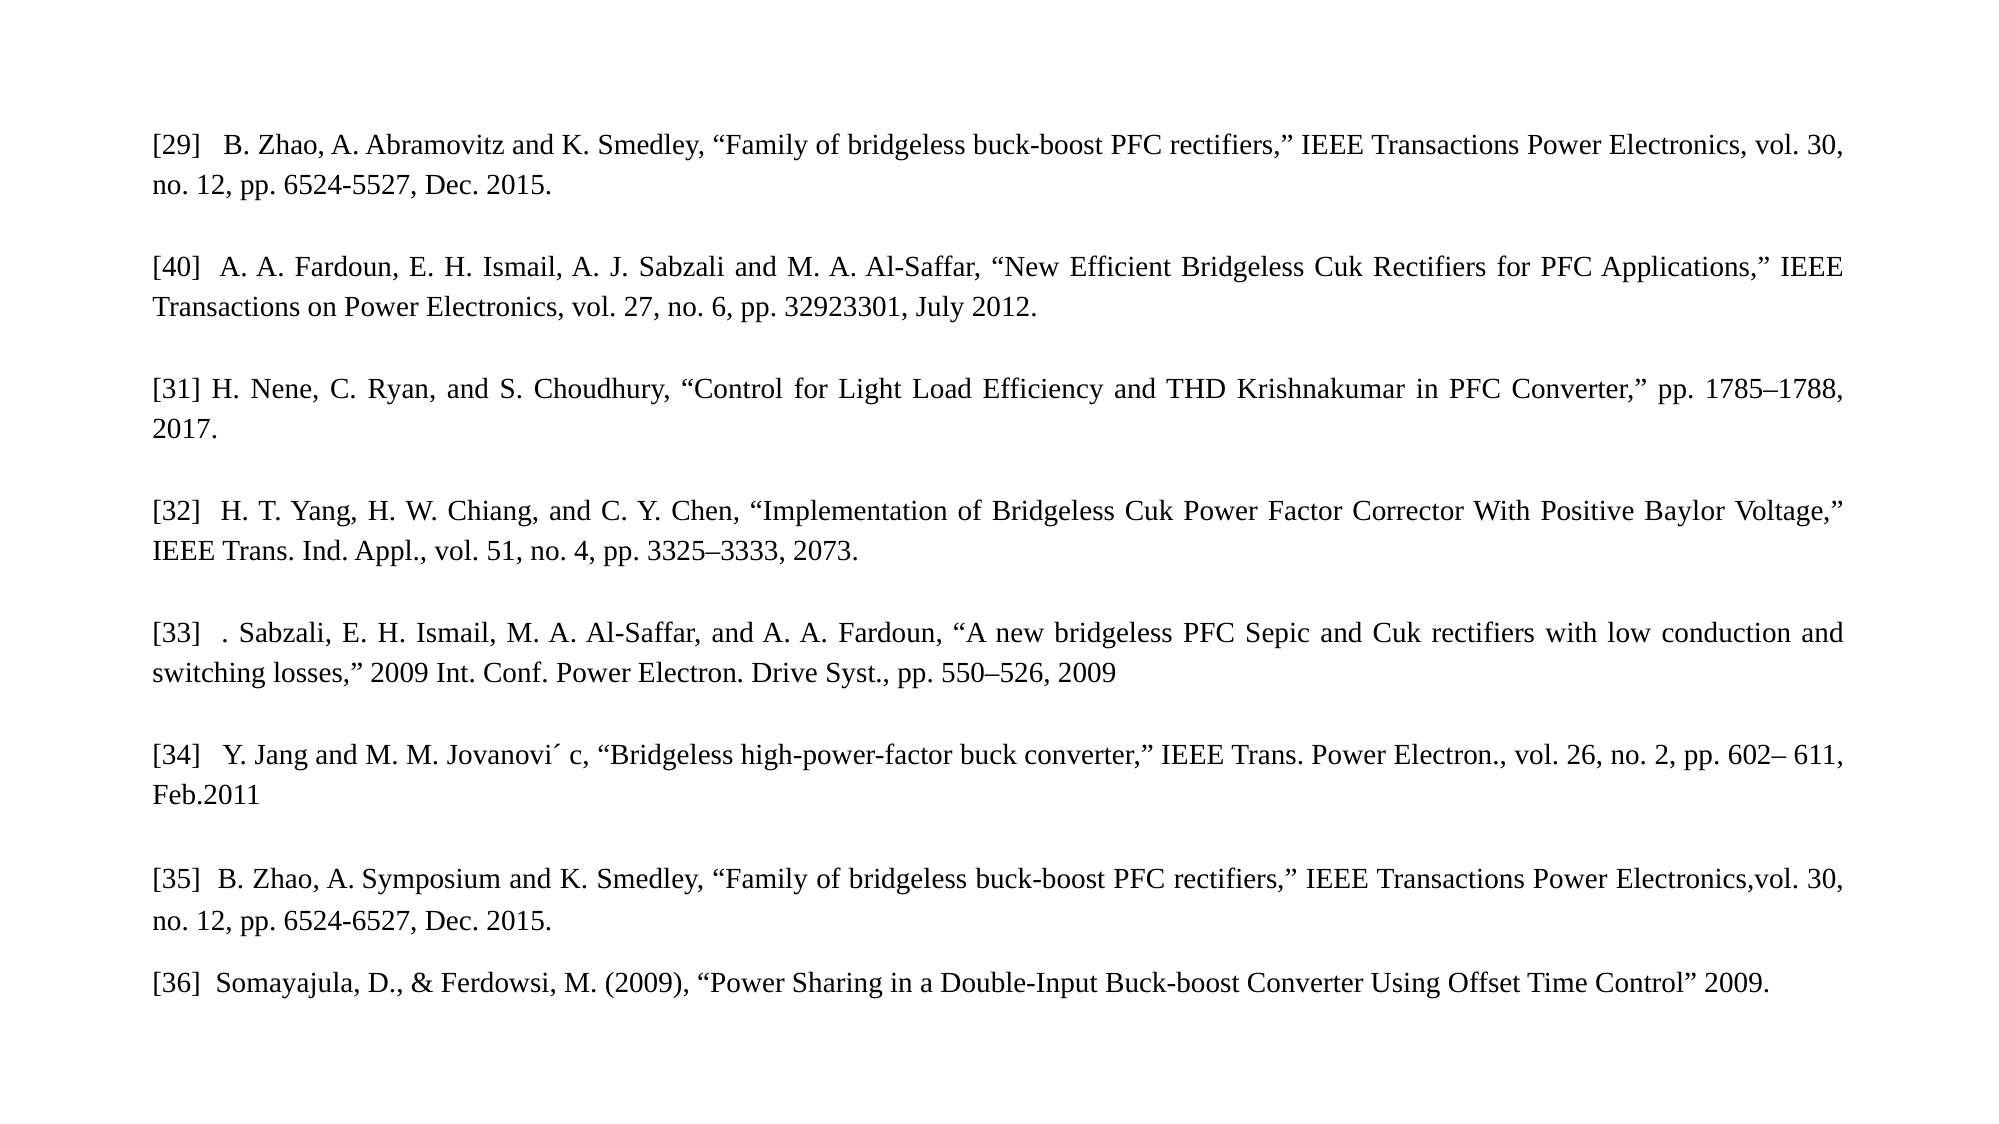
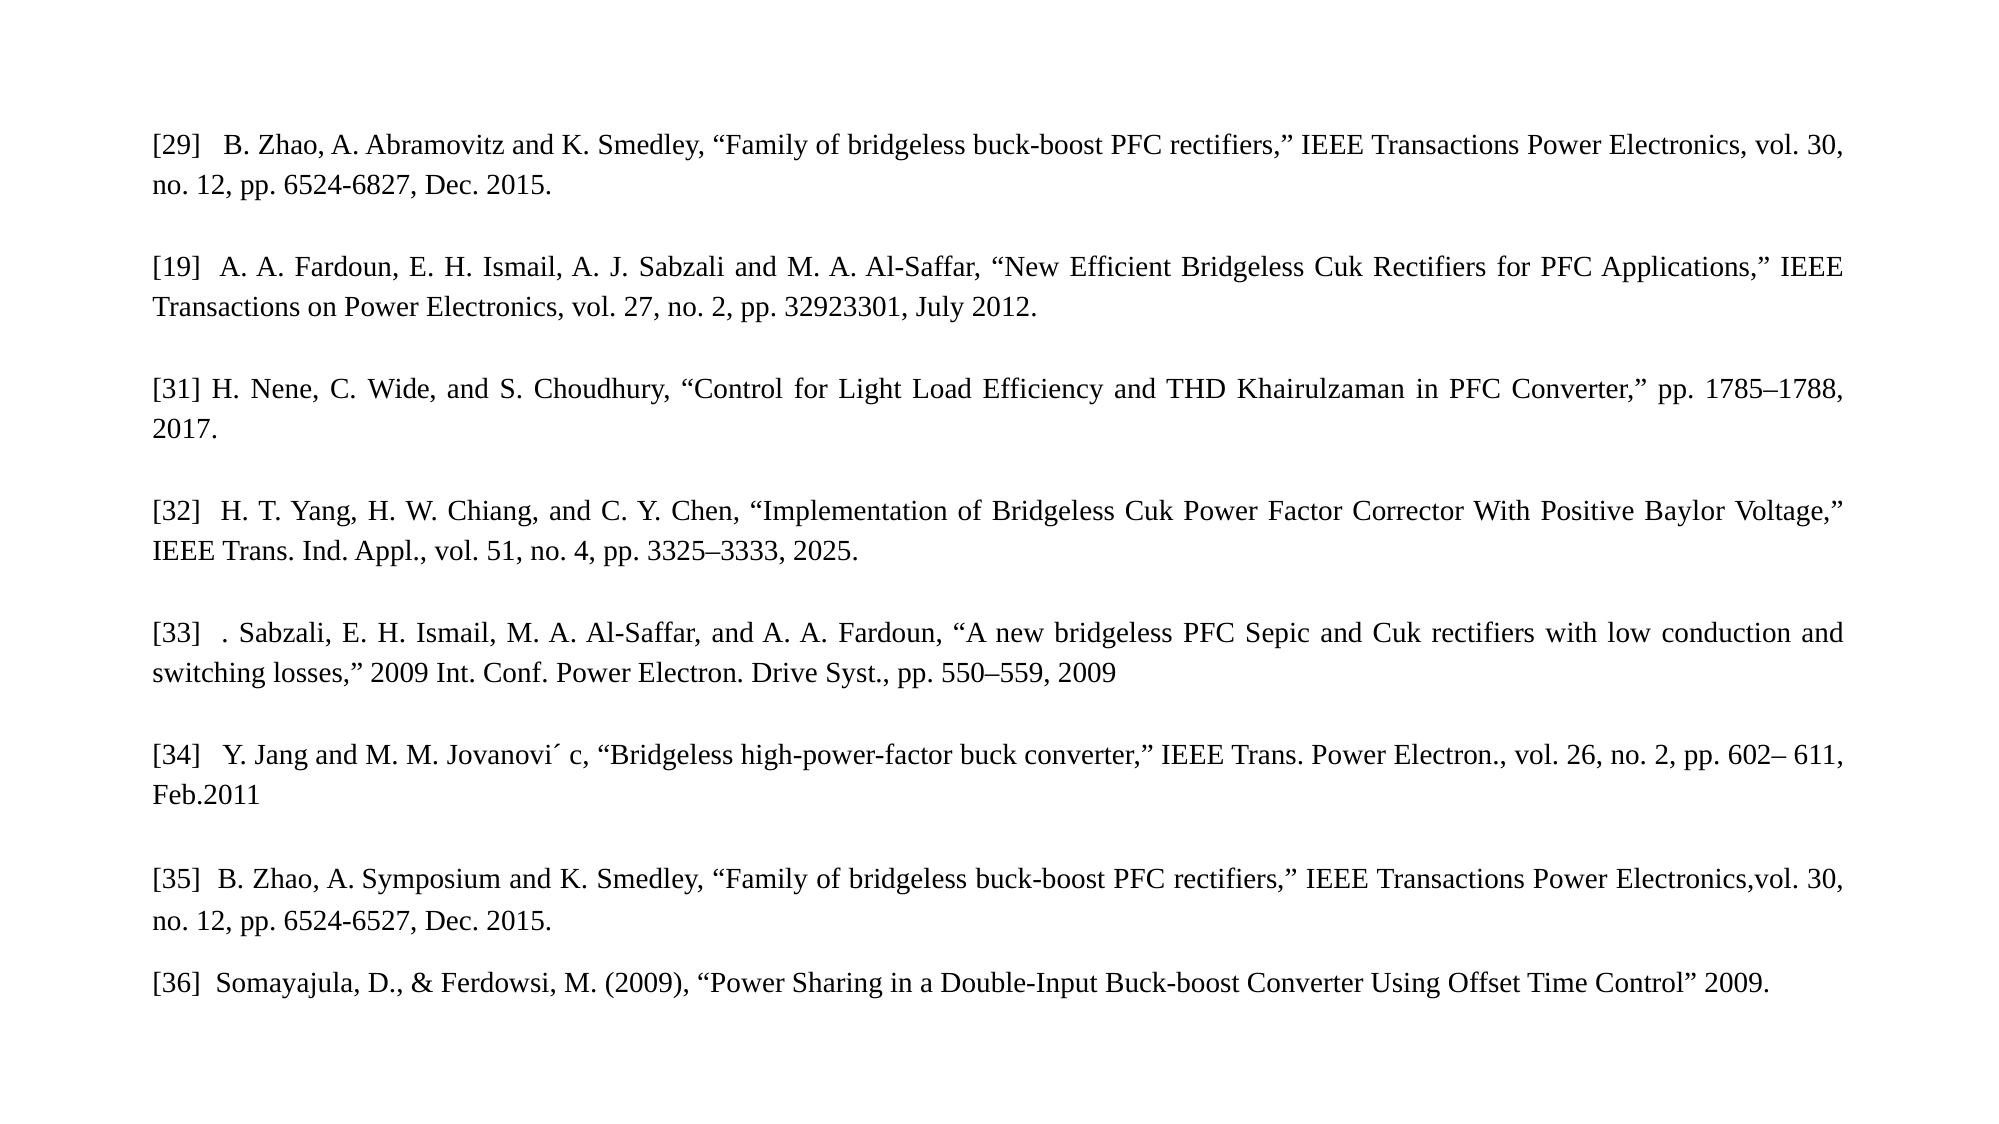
6524-5527: 6524-5527 -> 6524-6827
40: 40 -> 19
27 no 6: 6 -> 2
Ryan: Ryan -> Wide
Krishnakumar: Krishnakumar -> Khairulzaman
2073: 2073 -> 2025
550–526: 550–526 -> 550–559
